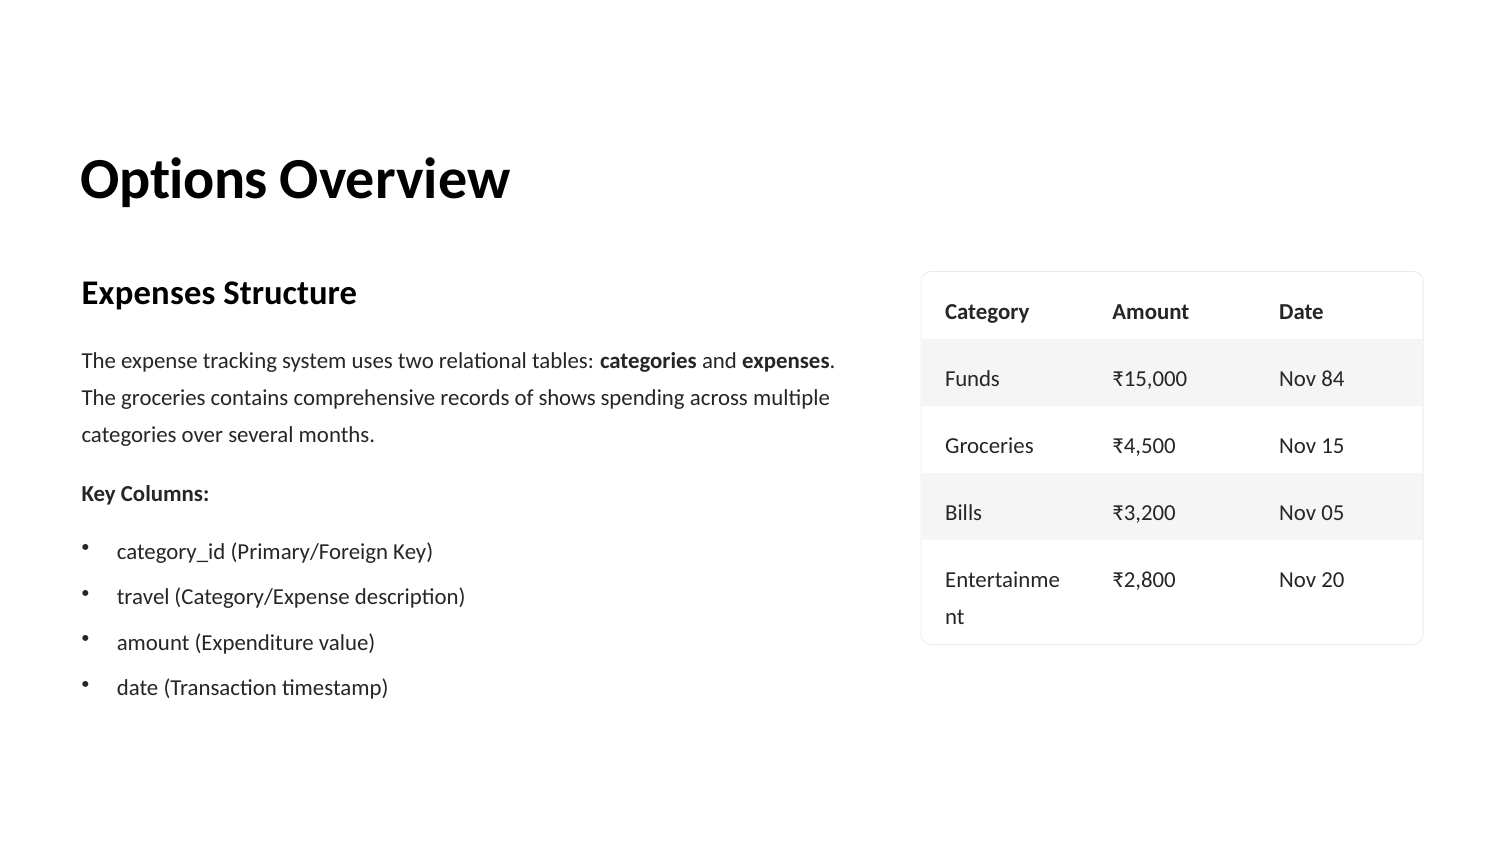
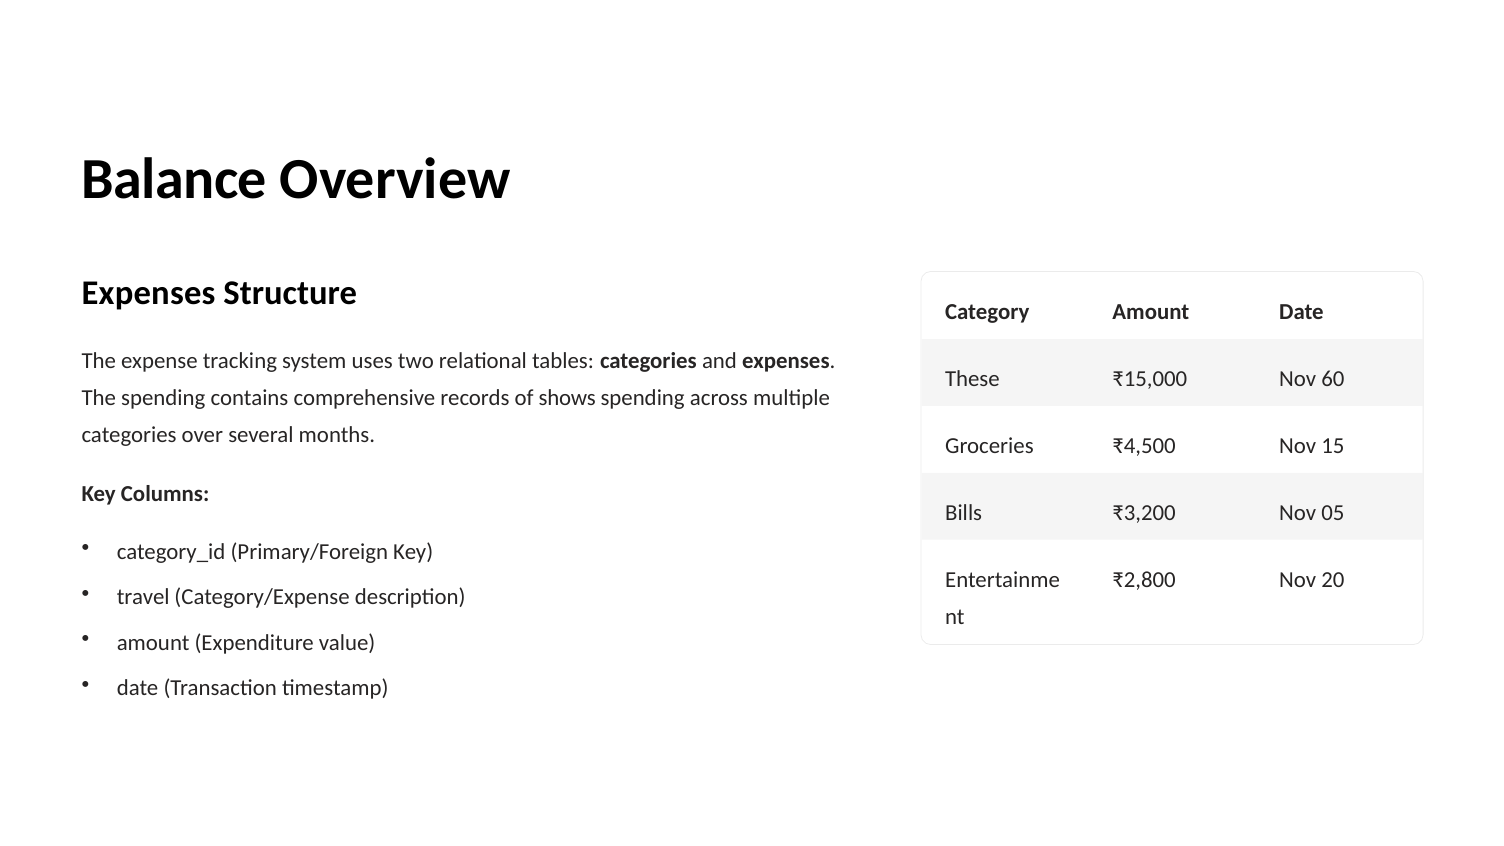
Options: Options -> Balance
Funds: Funds -> These
84: 84 -> 60
The groceries: groceries -> spending
